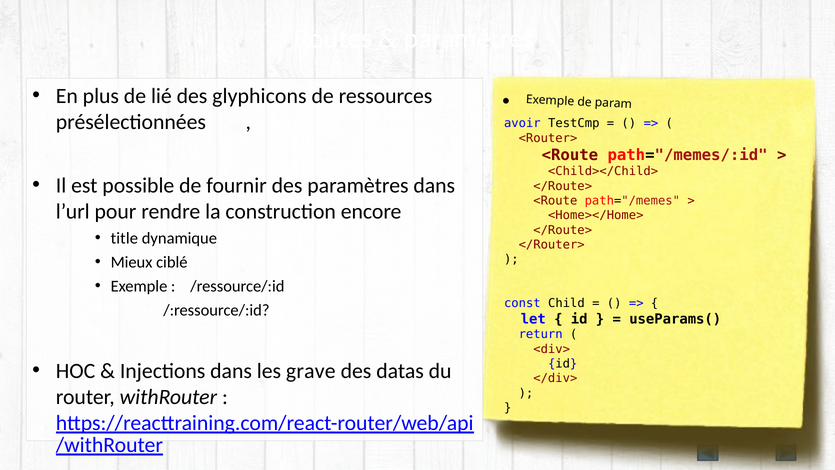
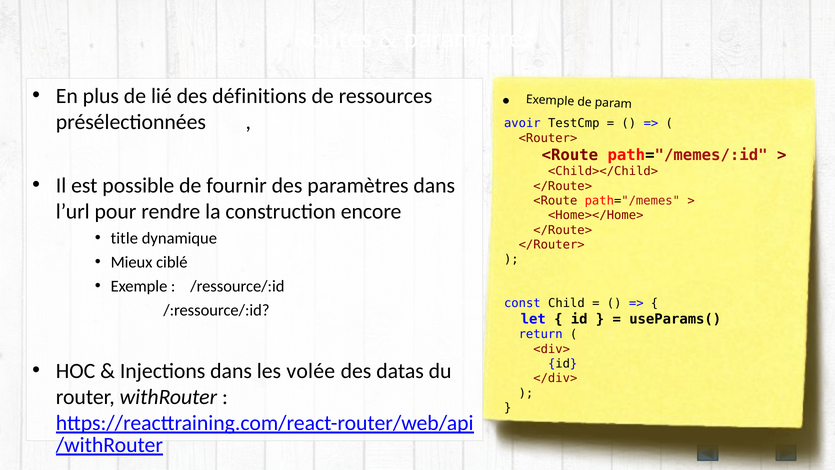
glyphicons: glyphicons -> définitions
grave: grave -> volée
